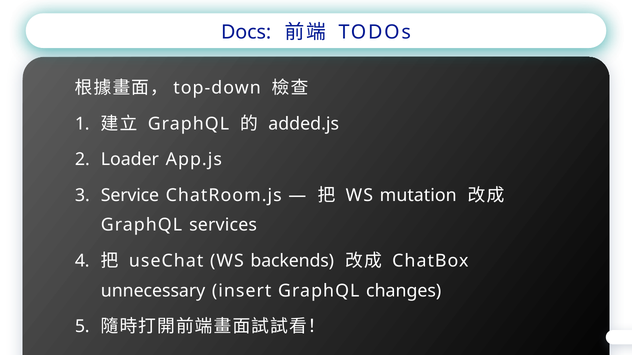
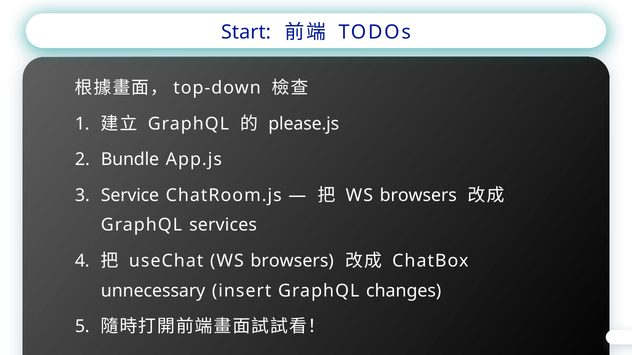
Docs: Docs -> Start
added.js: added.js -> please.js
Loader: Loader -> Bundle
mutation at (418, 196): mutation -> browsers
useChat WS backends: backends -> browsers
